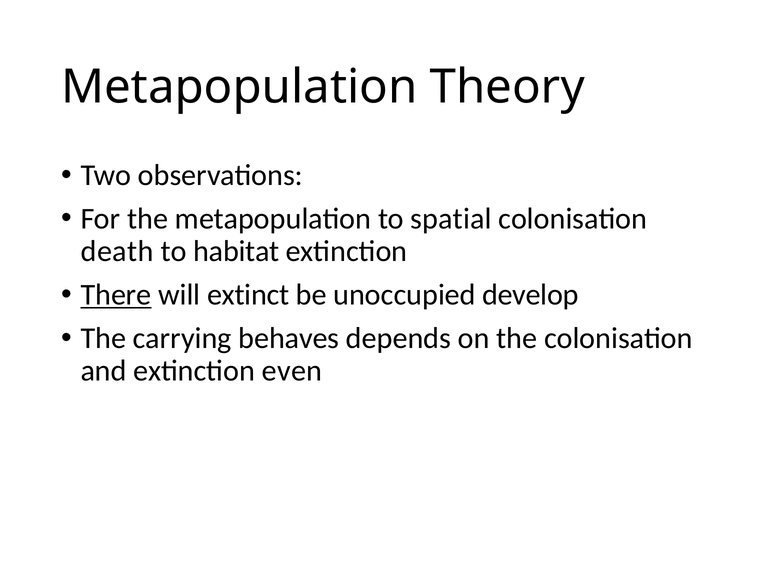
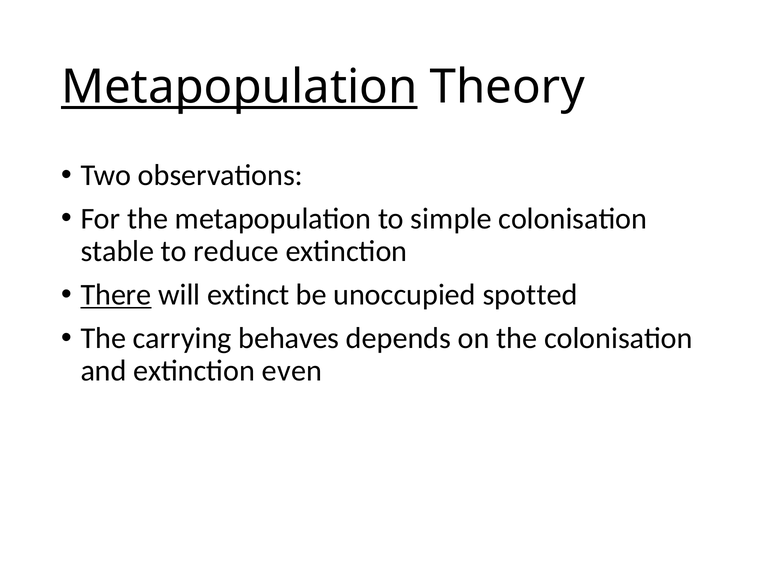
Metapopulation at (239, 87) underline: none -> present
spatial: spatial -> simple
death: death -> stable
habitat: habitat -> reduce
develop: develop -> spotted
